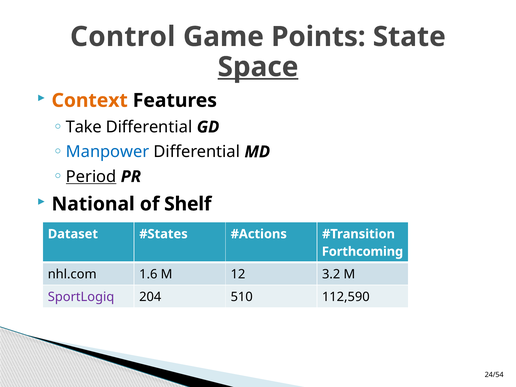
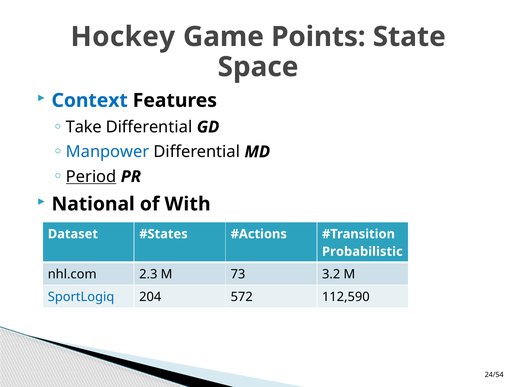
Control: Control -> Hockey
Space underline: present -> none
Context colour: orange -> blue
Shelf: Shelf -> With
Forthcoming: Forthcoming -> Probabilistic
1.6: 1.6 -> 2.3
12: 12 -> 73
SportLogiq colour: purple -> blue
510: 510 -> 572
